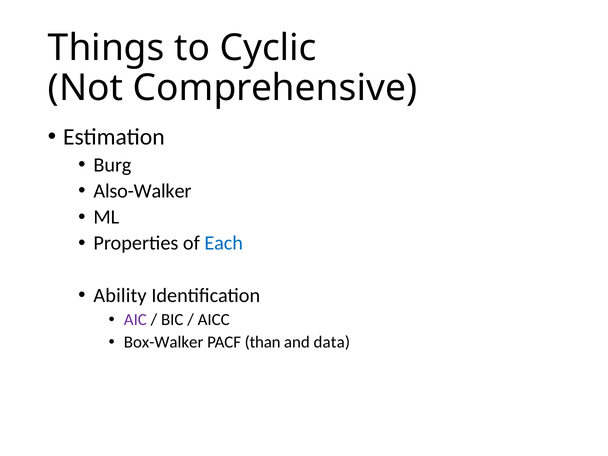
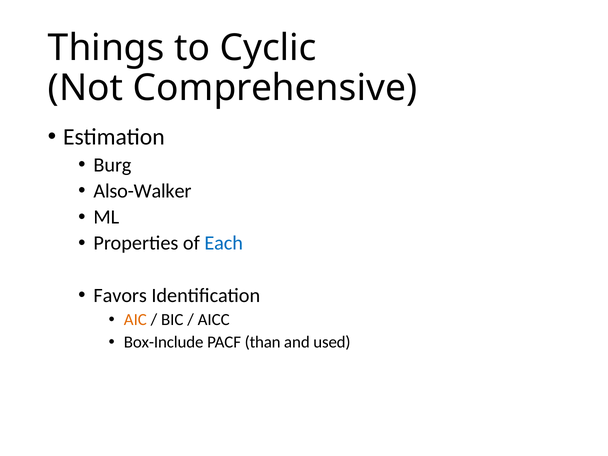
Ability: Ability -> Favors
AIC colour: purple -> orange
Box-Walker: Box-Walker -> Box-Include
data: data -> used
